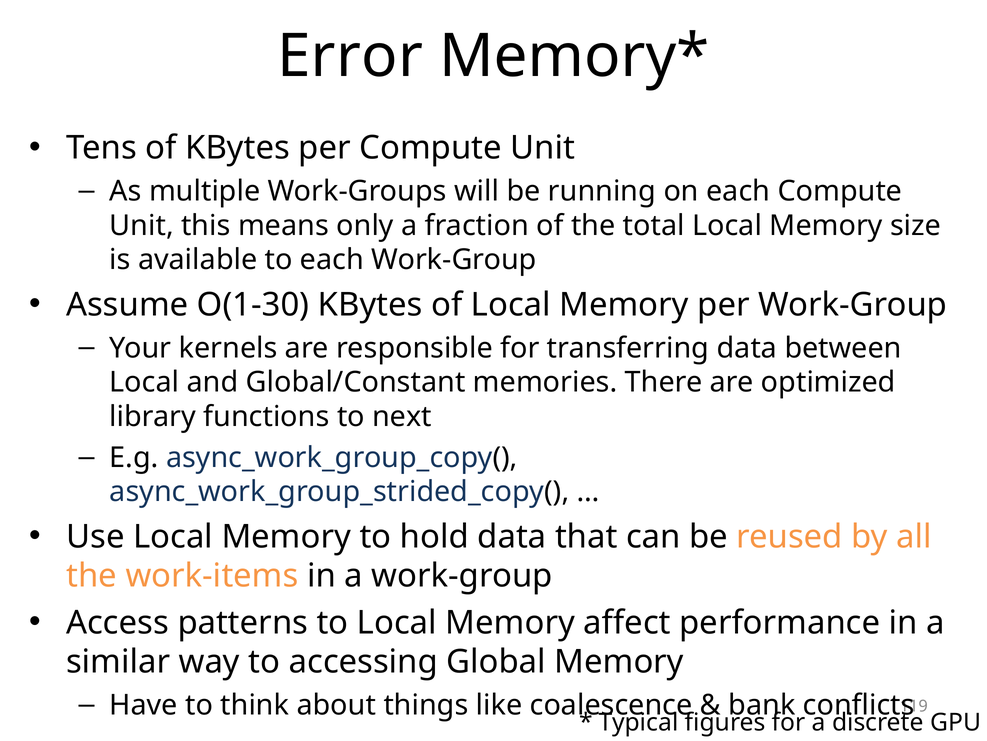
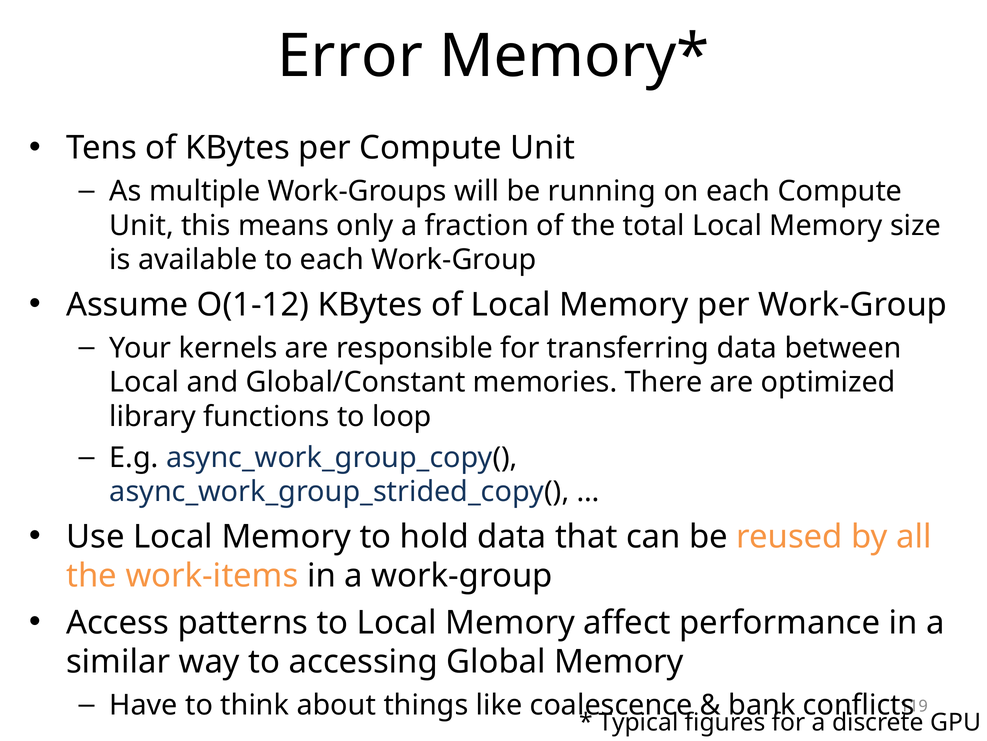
O(1-30: O(1-30 -> O(1-12
next: next -> loop
